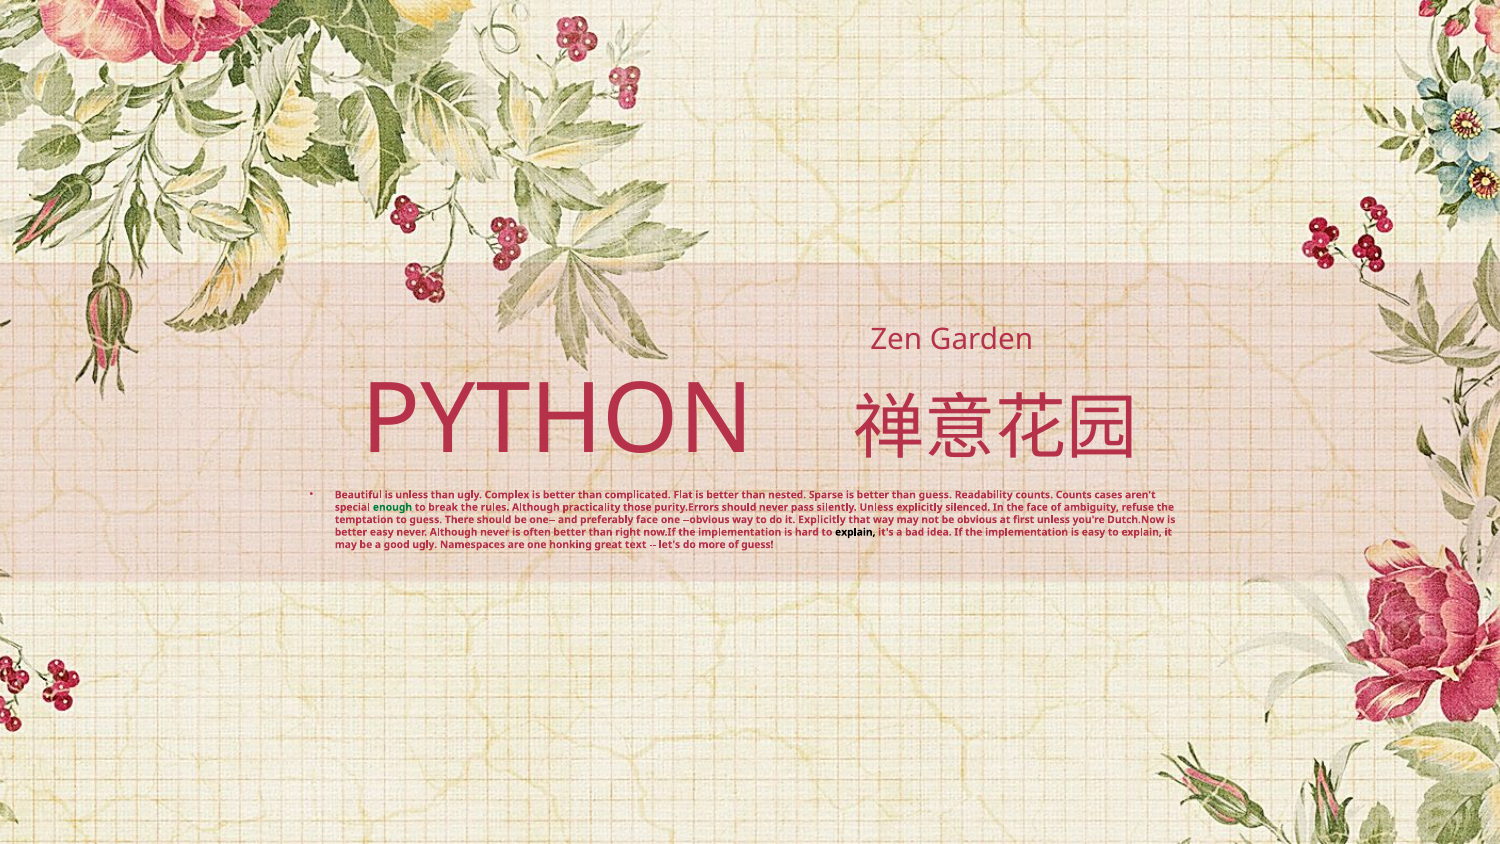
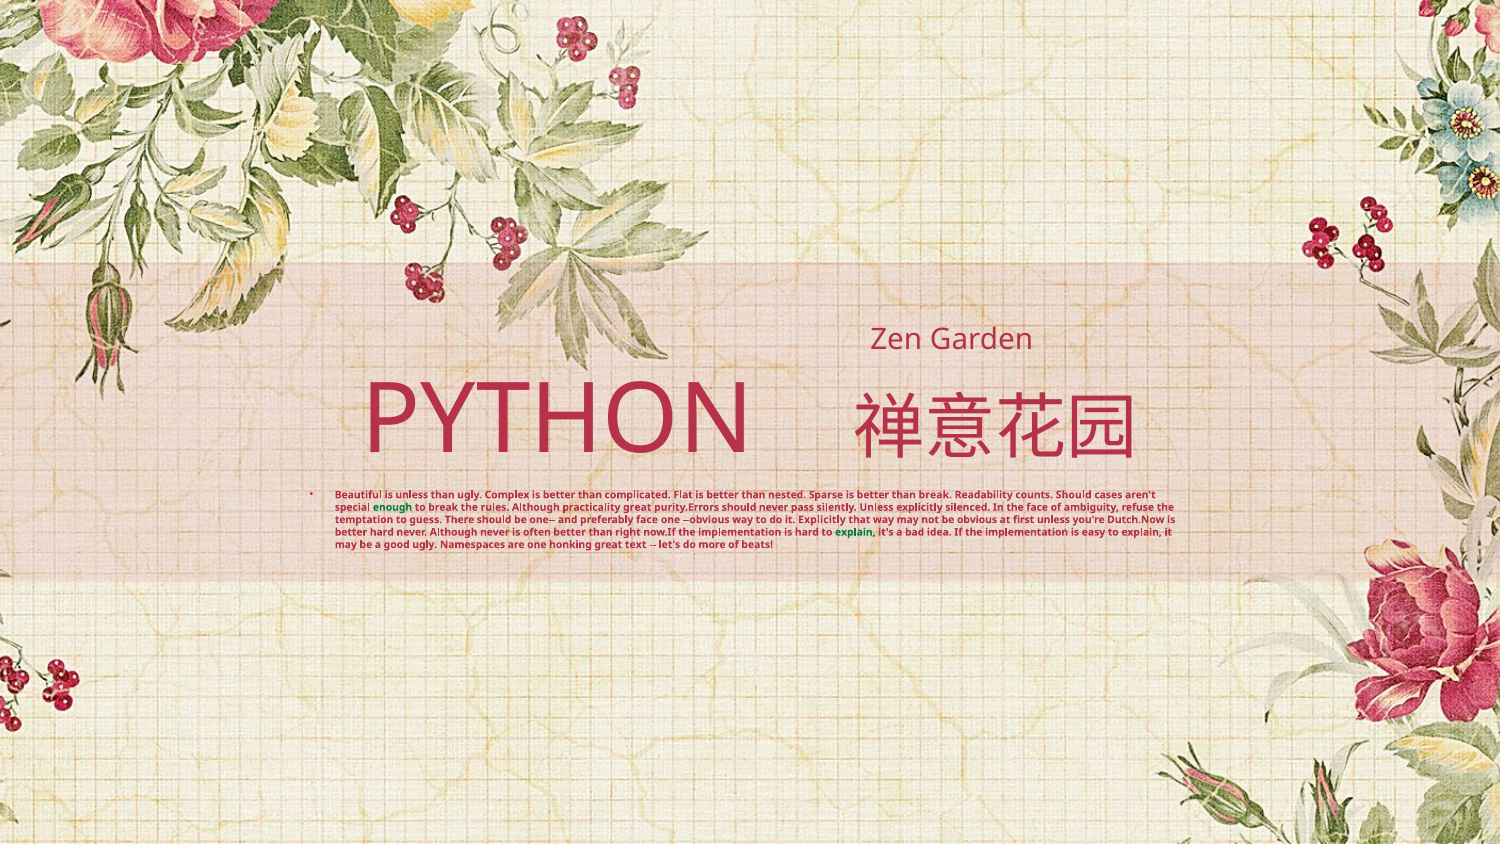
than guess: guess -> break
counts Counts: Counts -> Should
practicality those: those -> great
better easy: easy -> hard
explain at (855, 532) colour: black -> green
of guess: guess -> beats
